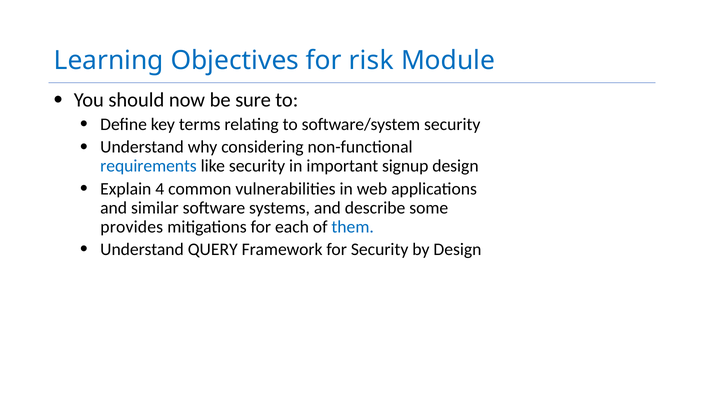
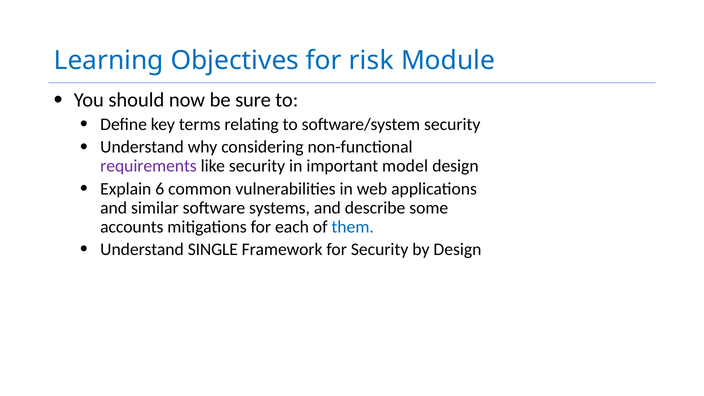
requirements colour: blue -> purple
signup: signup -> model
4: 4 -> 6
provides: provides -> accounts
QUERY: QUERY -> SINGLE
